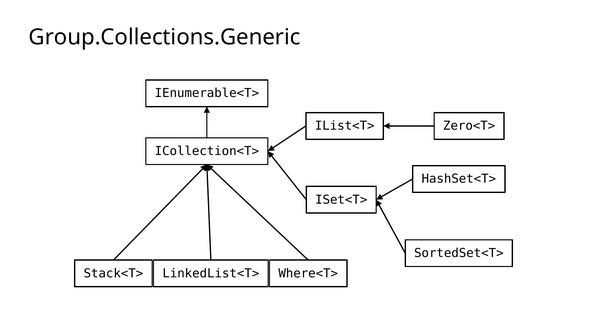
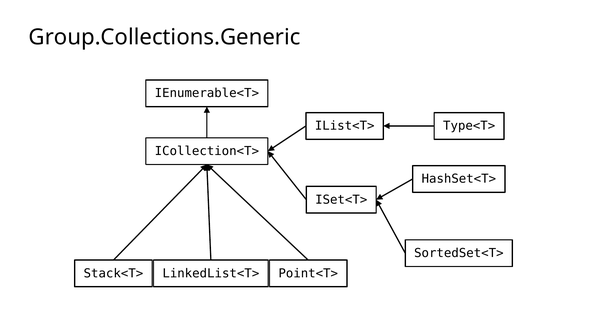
Zero<T>: Zero<T> -> Type<T>
Where<T>: Where<T> -> Point<T>
